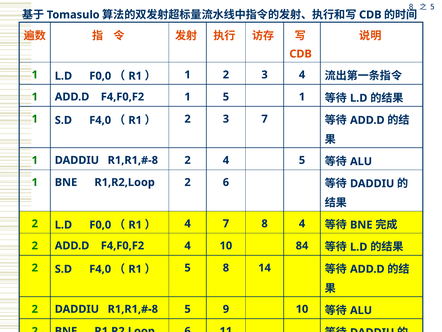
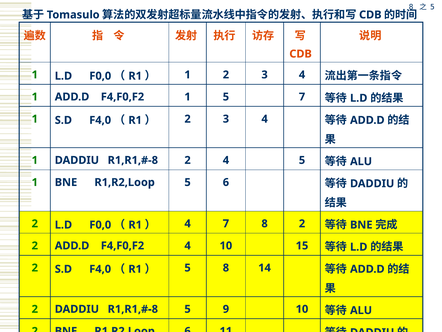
5 1: 1 -> 7
7 at (265, 119): 7 -> 4
R1,R2,Loop 2: 2 -> 5
8 4: 4 -> 2
10 84: 84 -> 15
